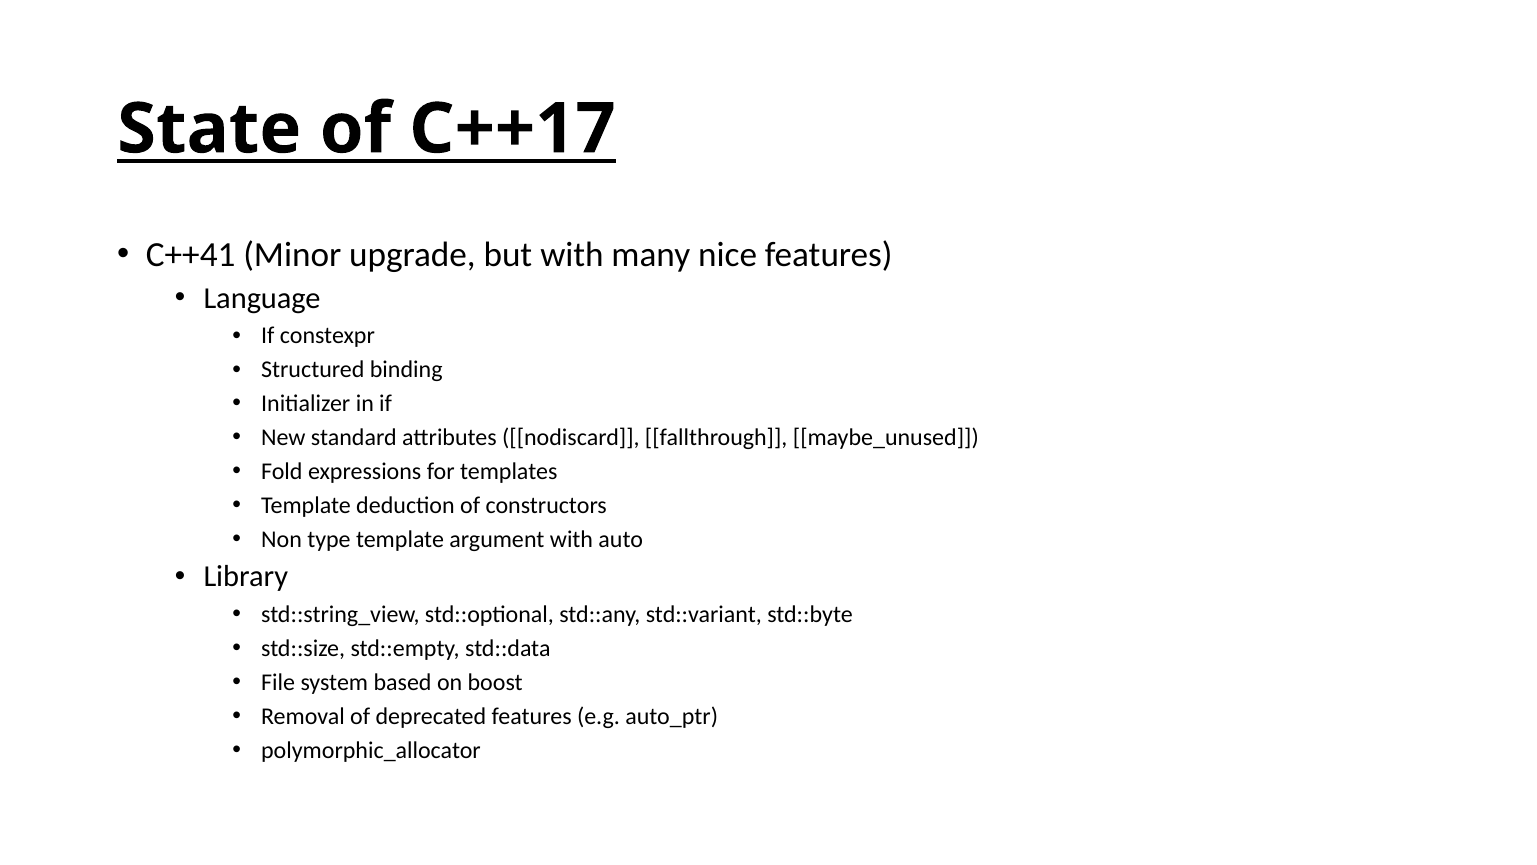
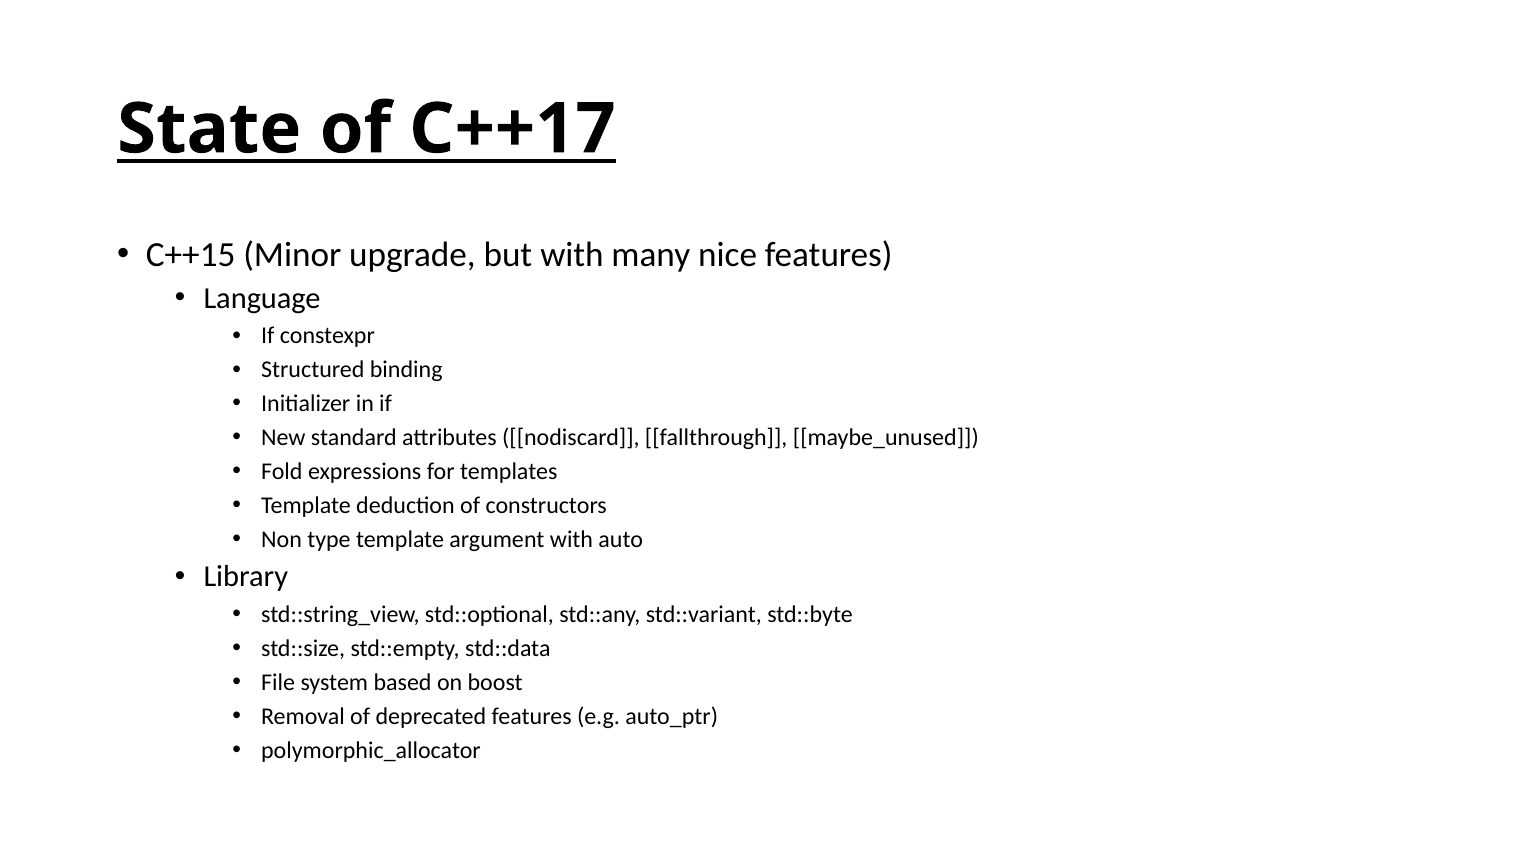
C++41: C++41 -> C++15
